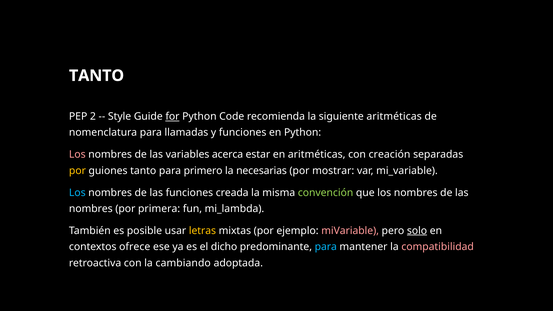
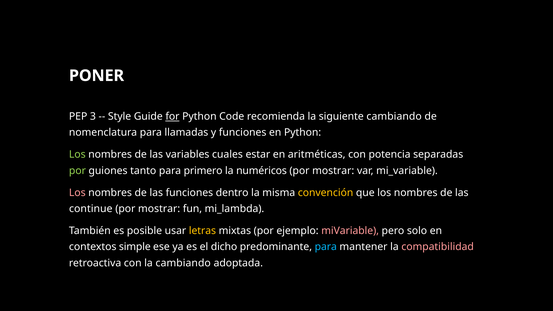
TANTO at (97, 76): TANTO -> PONER
2: 2 -> 3
siguiente aritméticas: aritméticas -> cambiando
Los at (77, 155) colour: pink -> light green
acerca: acerca -> cuales
creación: creación -> potencia
por at (77, 171) colour: yellow -> light green
necesarias: necesarias -> numéricos
Los at (77, 193) colour: light blue -> pink
creada: creada -> dentro
convención colour: light green -> yellow
nombres at (91, 209): nombres -> continue
primera at (159, 209): primera -> mostrar
solo underline: present -> none
ofrece: ofrece -> simple
